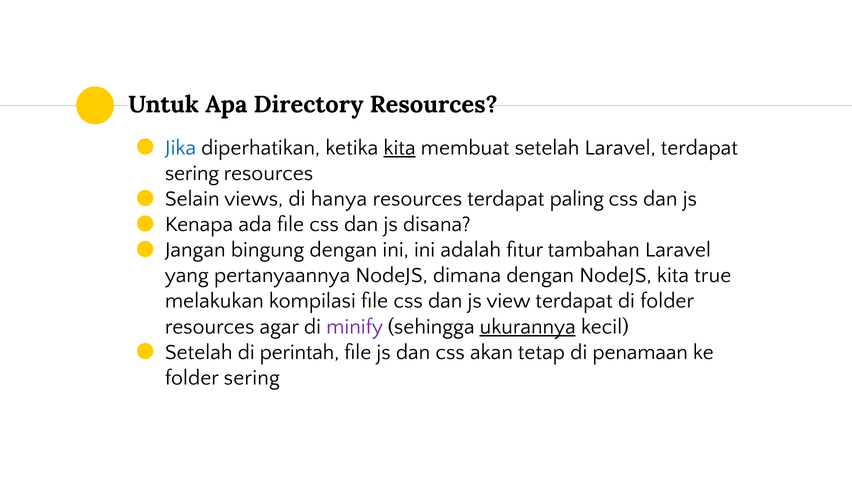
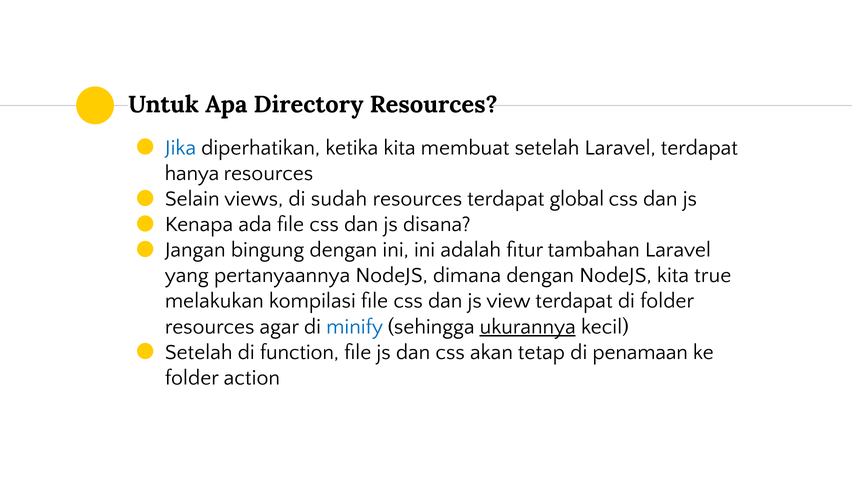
kita at (400, 148) underline: present -> none
sering at (192, 173): sering -> hanya
hanya: hanya -> sudah
paling: paling -> global
minify colour: purple -> blue
perintah: perintah -> function
folder sering: sering -> action
